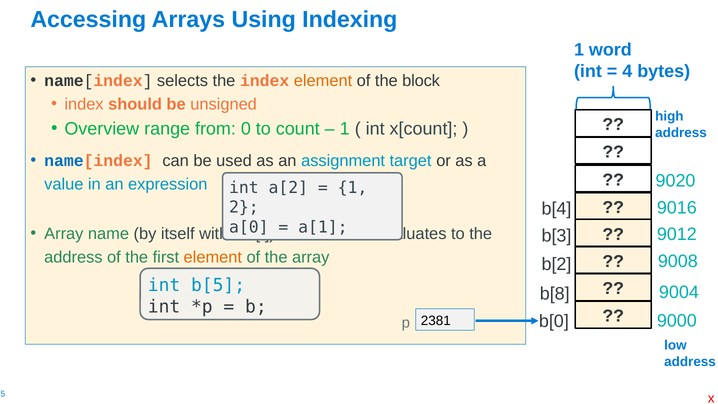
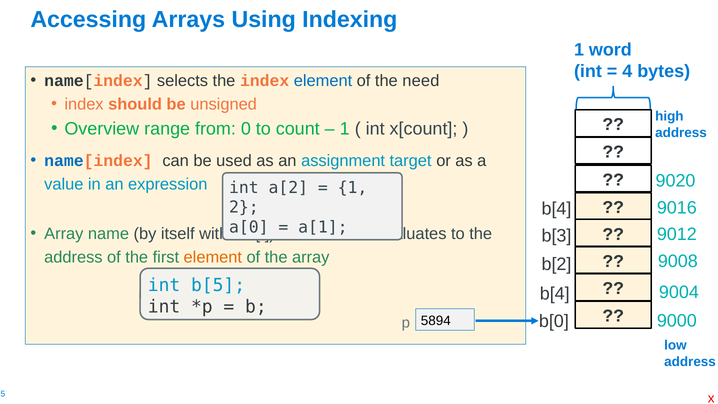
element at (323, 81) colour: orange -> blue
block: block -> need
b[8 at (555, 294): b[8 -> b[4
2381: 2381 -> 5894
